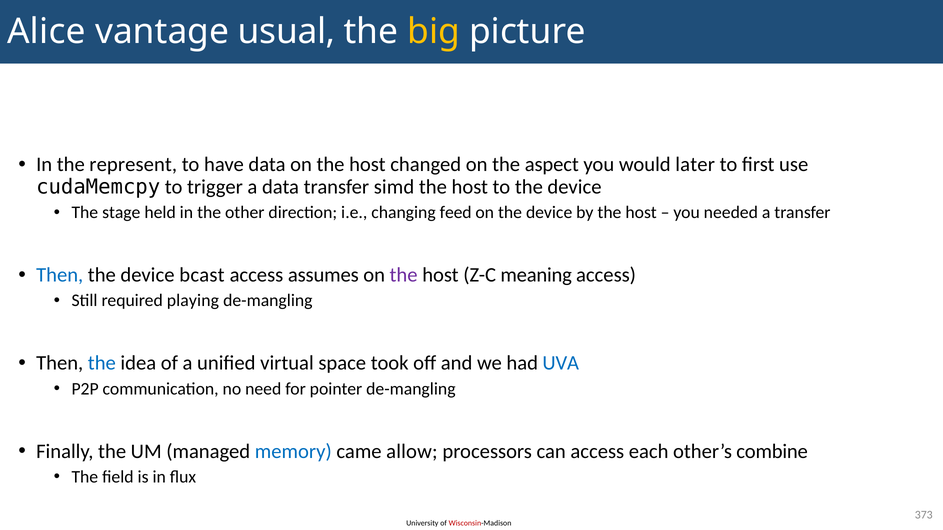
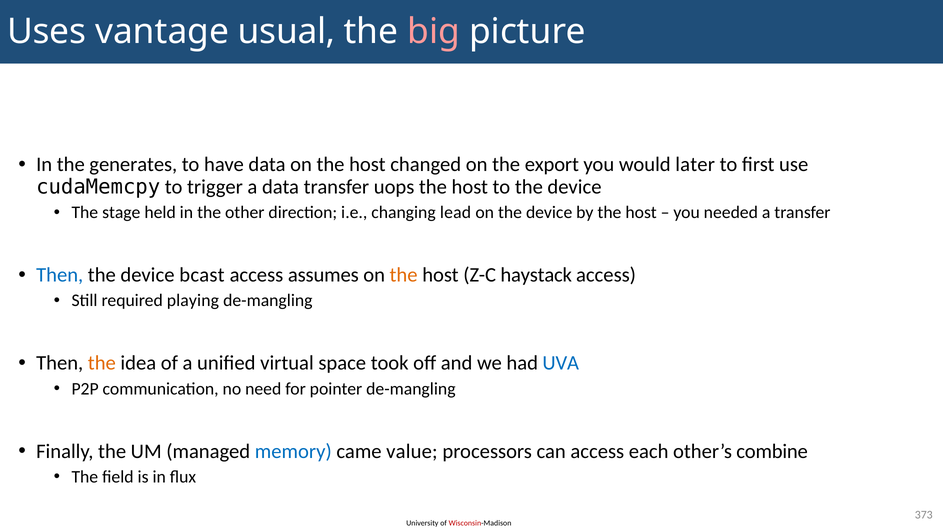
Alice: Alice -> Uses
big colour: yellow -> pink
represent: represent -> generates
aspect: aspect -> export
simd: simd -> uops
feed: feed -> lead
the at (404, 275) colour: purple -> orange
meaning: meaning -> haystack
the at (102, 363) colour: blue -> orange
allow: allow -> value
